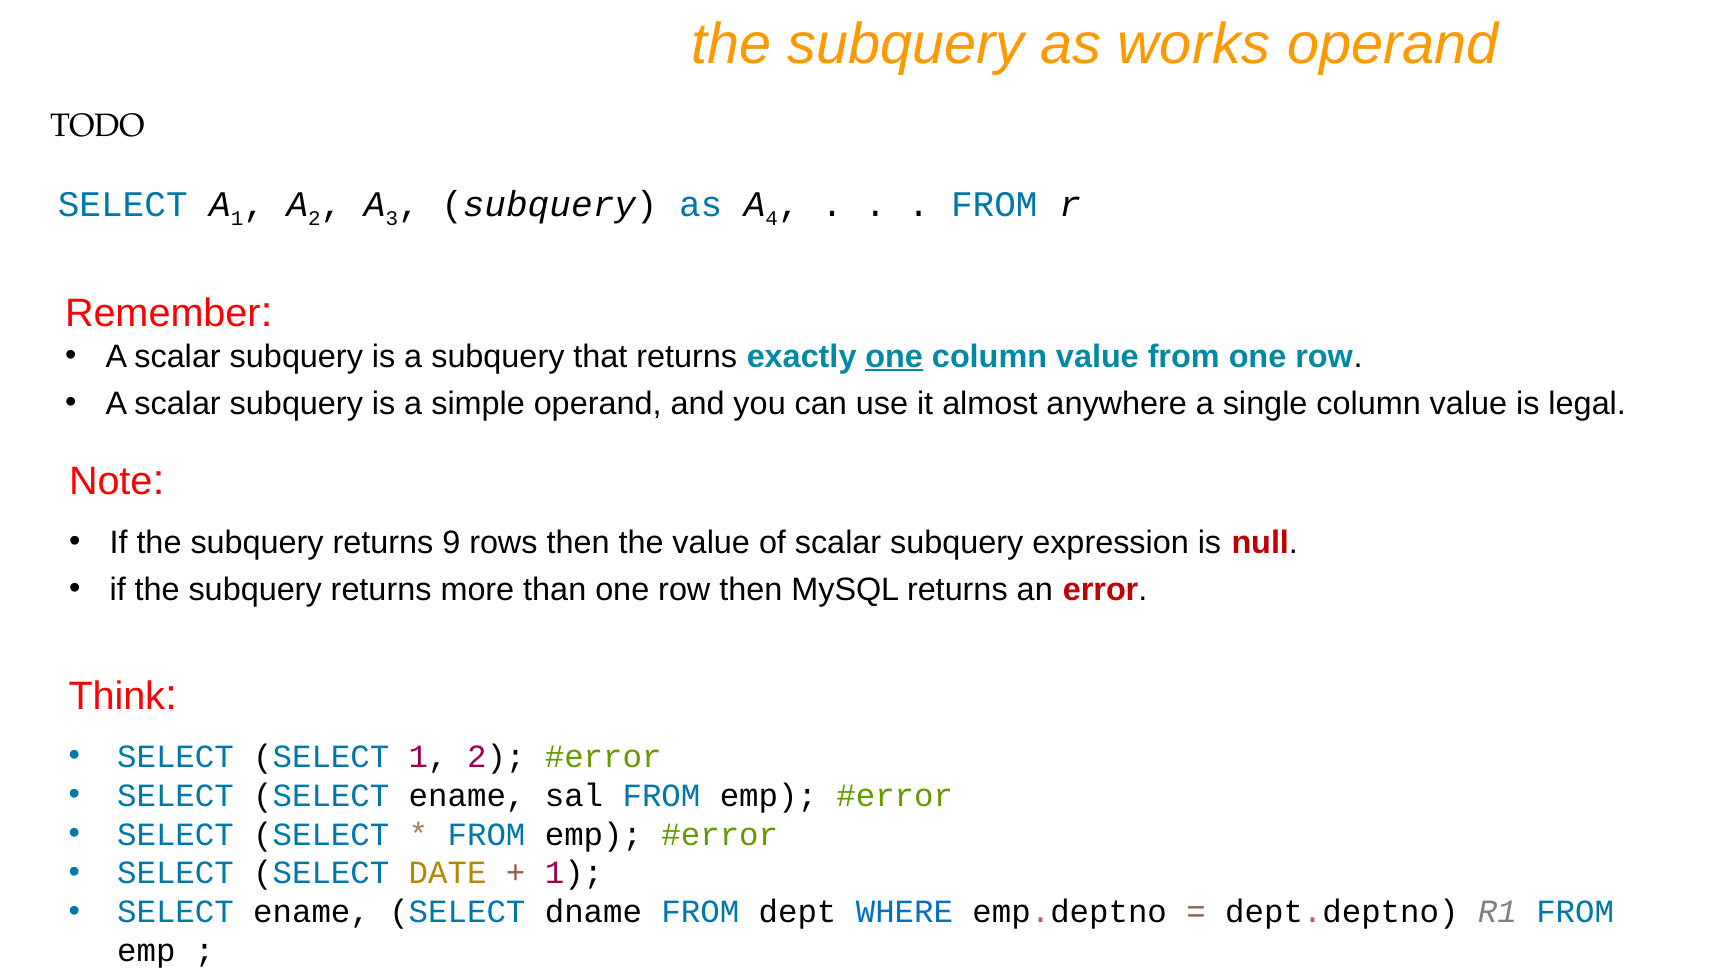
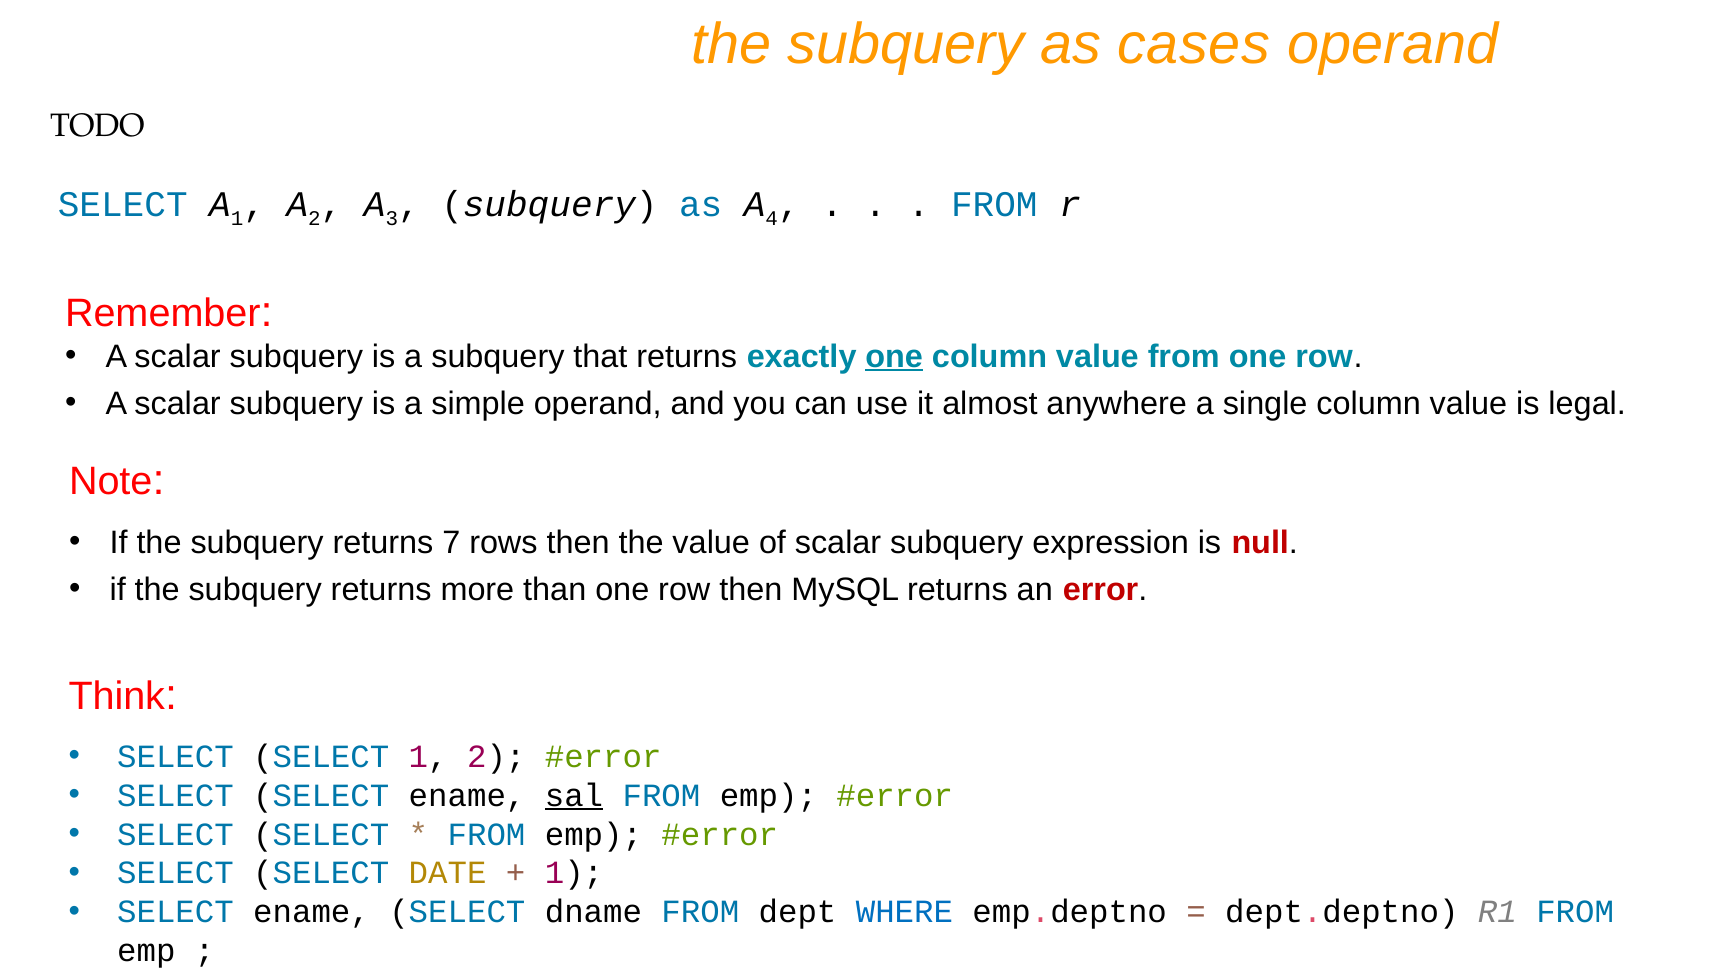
works: works -> cases
9: 9 -> 7
sal underline: none -> present
